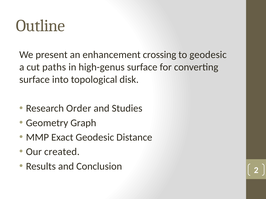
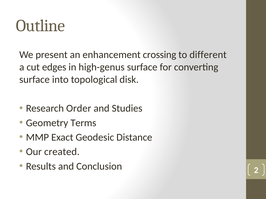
to geodesic: geodesic -> different
paths: paths -> edges
Graph: Graph -> Terms
